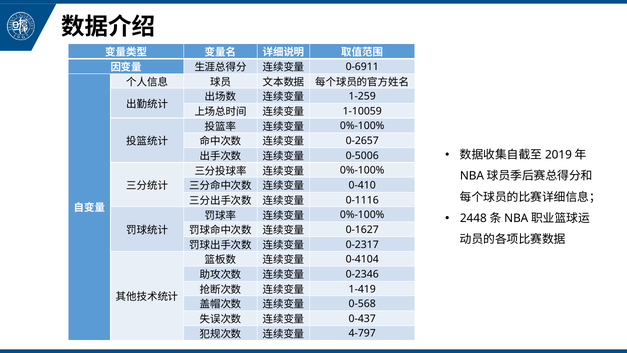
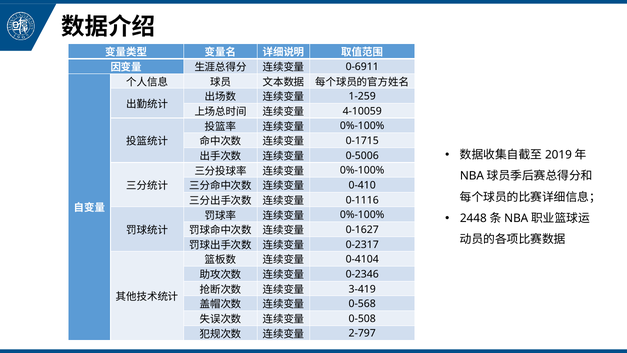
1-10059: 1-10059 -> 4-10059
0-2657: 0-2657 -> 0-1715
1-419: 1-419 -> 3-419
0-437: 0-437 -> 0-508
4-797: 4-797 -> 2-797
